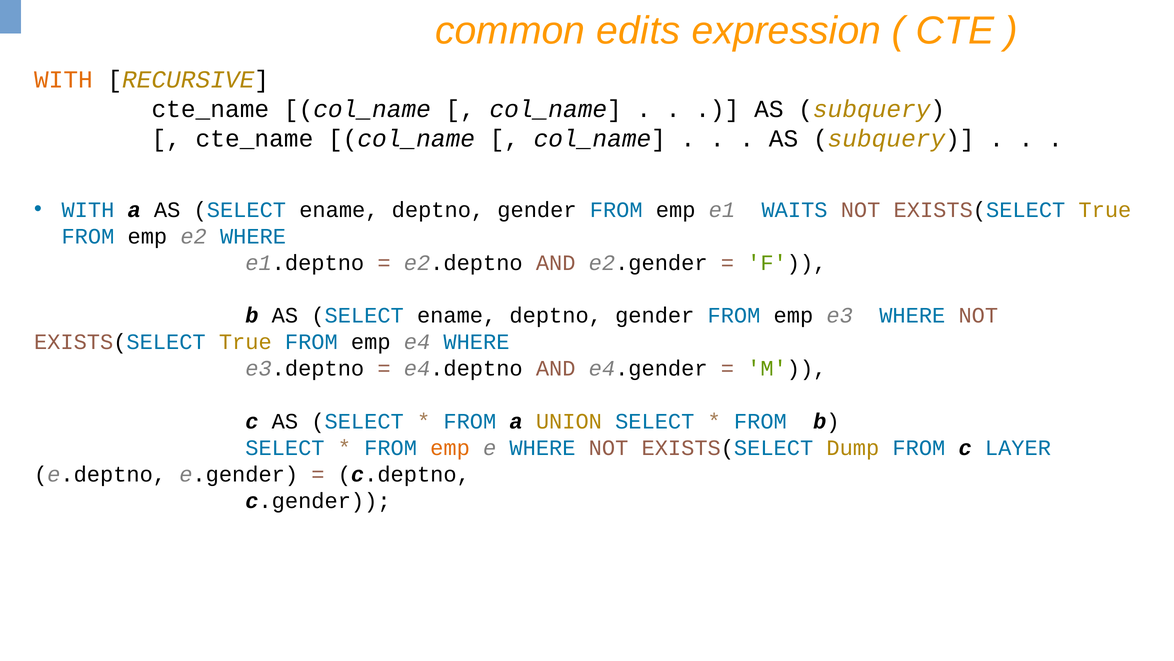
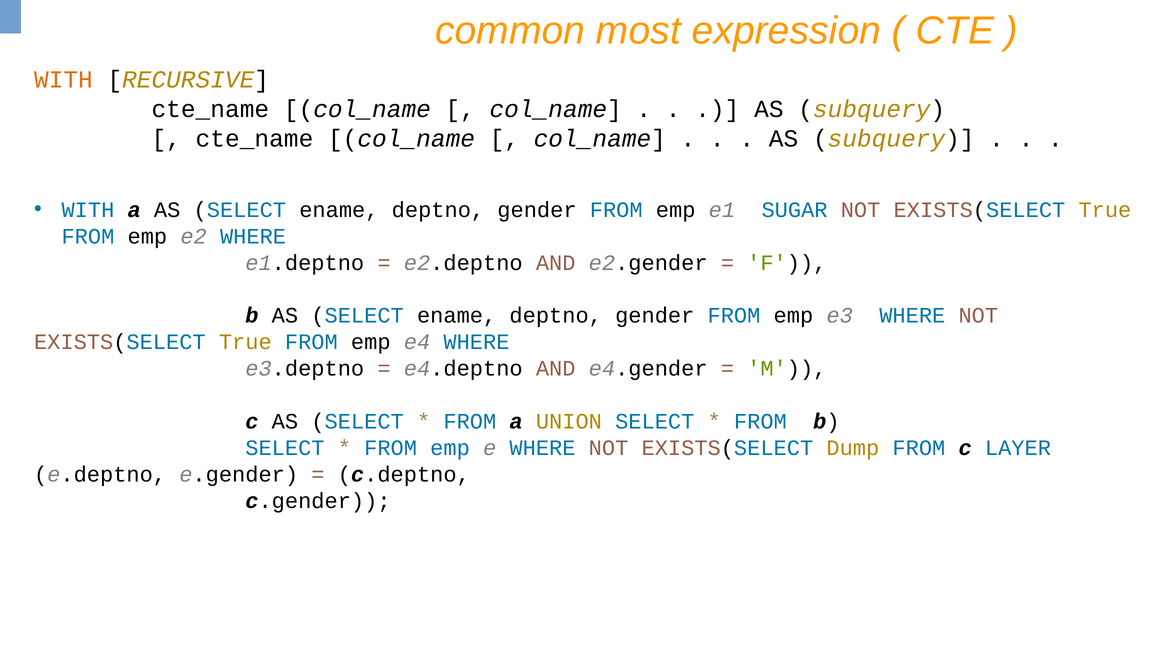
edits: edits -> most
WAITS: WAITS -> SUGAR
emp at (450, 447) colour: orange -> blue
